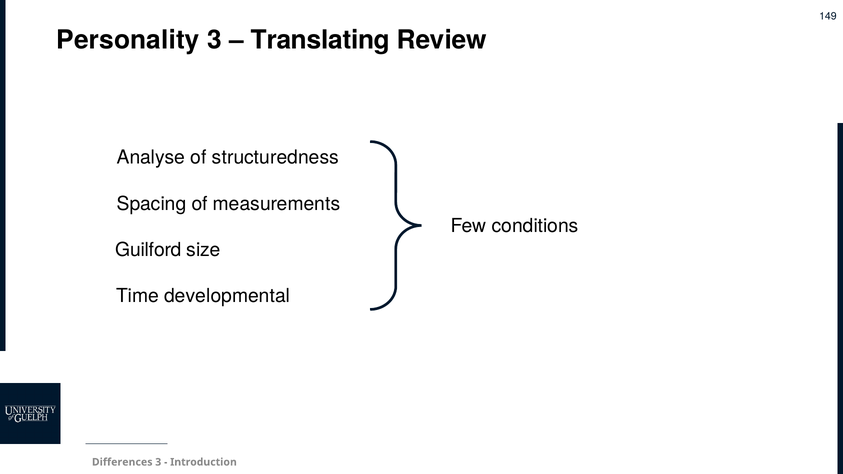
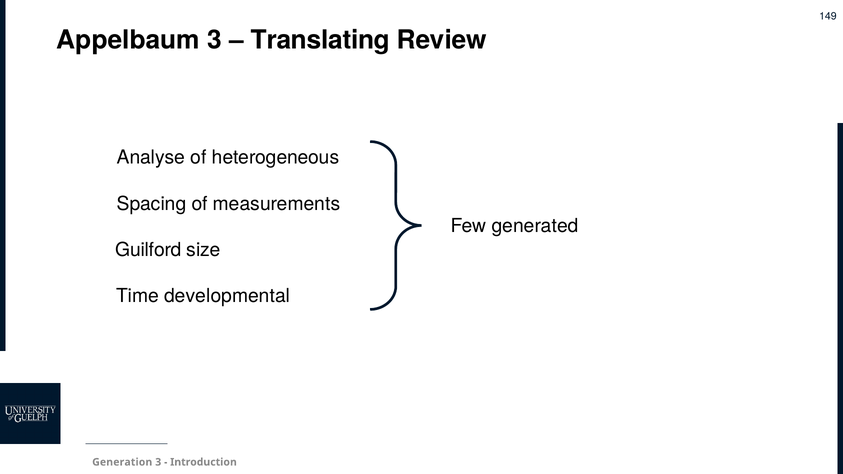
Personality: Personality -> Appelbaum
structuredness: structuredness -> heterogeneous
conditions: conditions -> generated
Differences: Differences -> Generation
